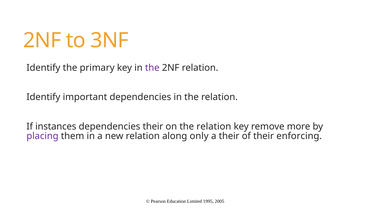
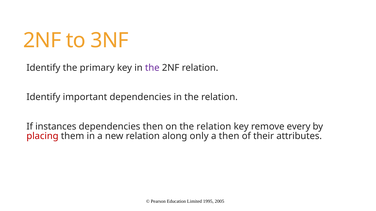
dependencies their: their -> then
more: more -> every
placing colour: purple -> red
a their: their -> then
enforcing: enforcing -> attributes
